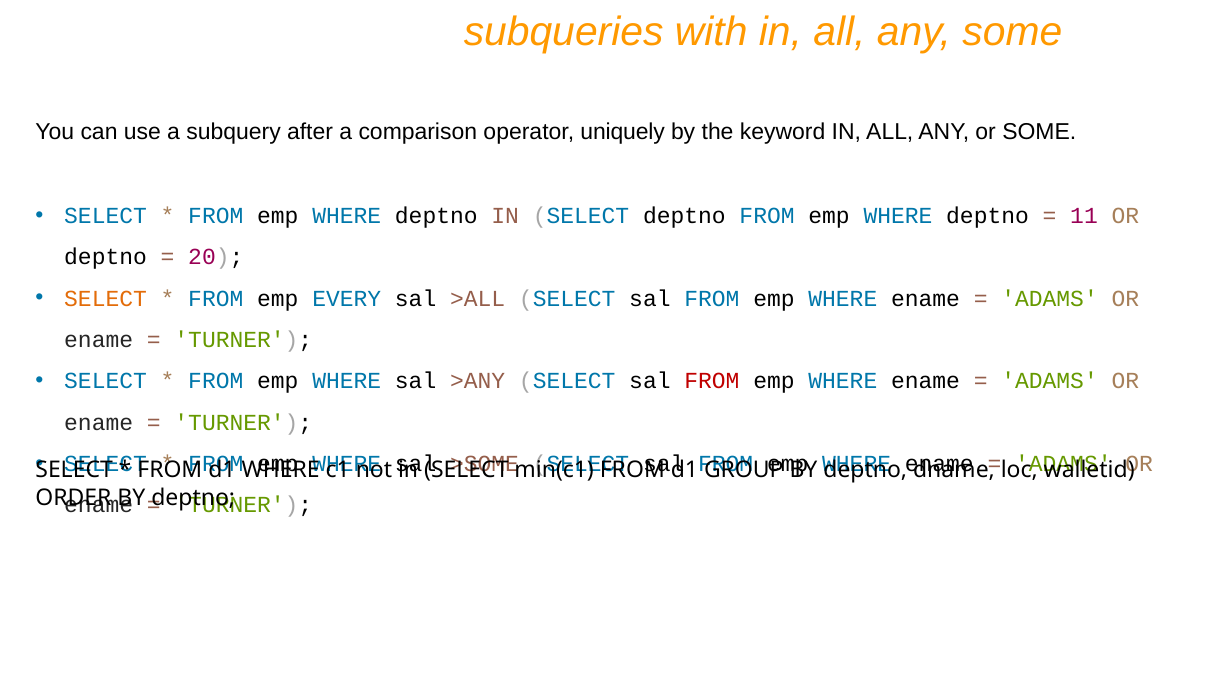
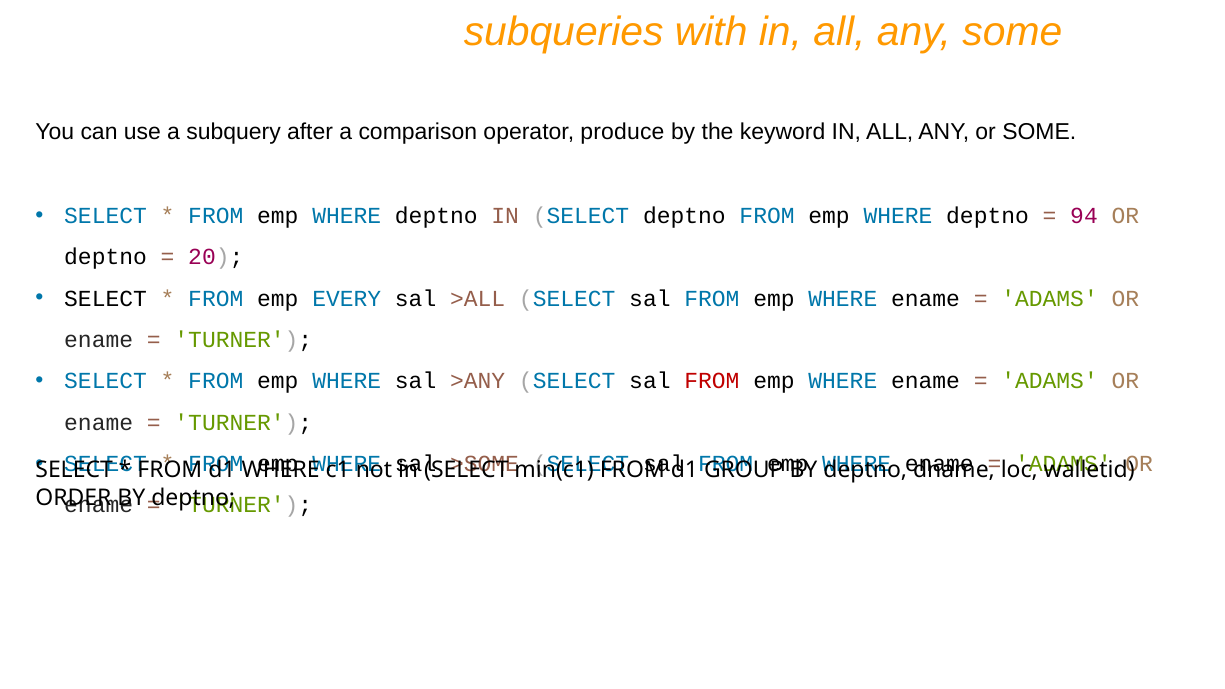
uniquely: uniquely -> produce
11: 11 -> 94
SELECT at (106, 299) colour: orange -> black
